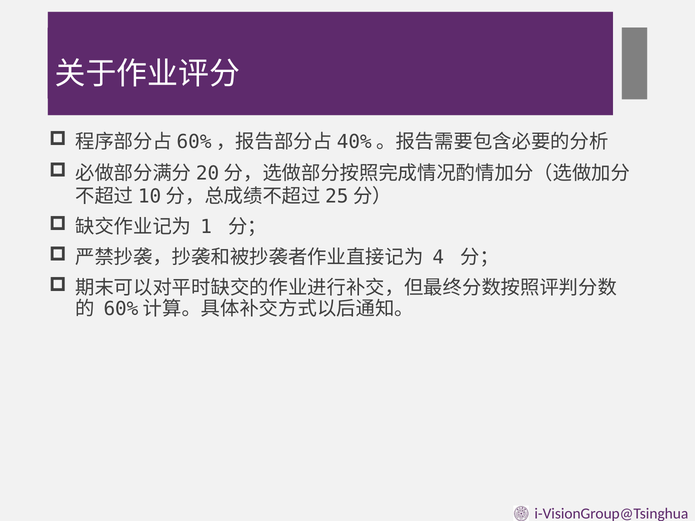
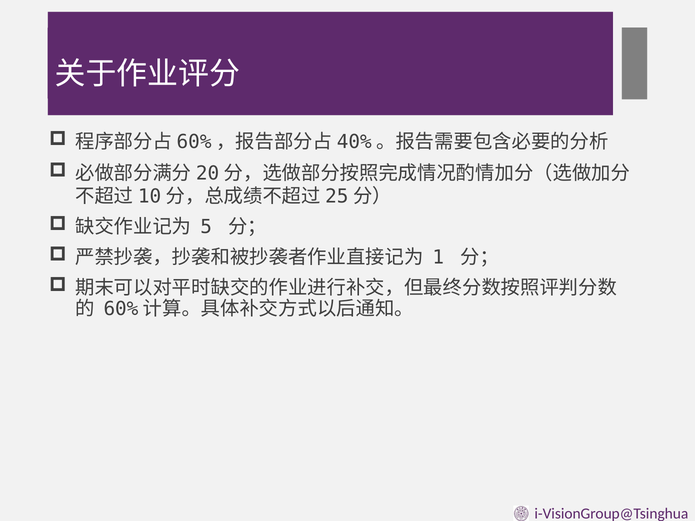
1: 1 -> 5
4: 4 -> 1
